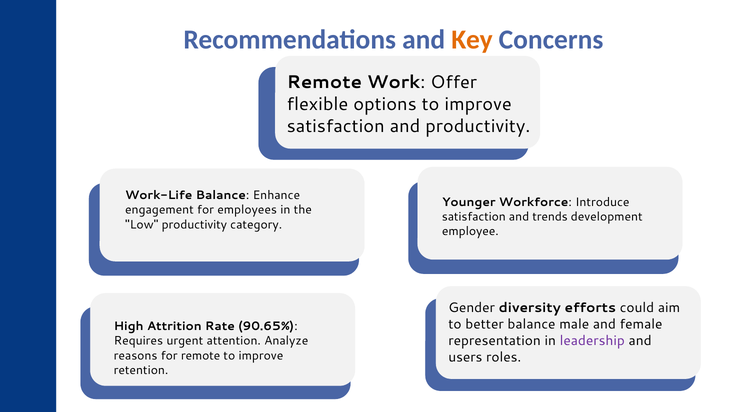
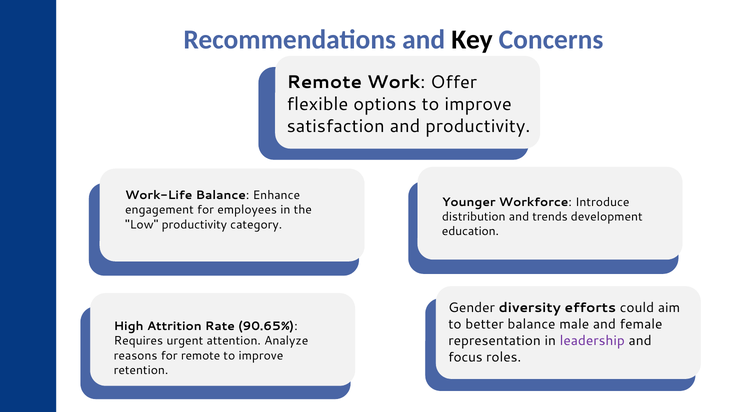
Key colour: orange -> black
satisfaction at (474, 217): satisfaction -> distribution
employee: employee -> education
users: users -> focus
